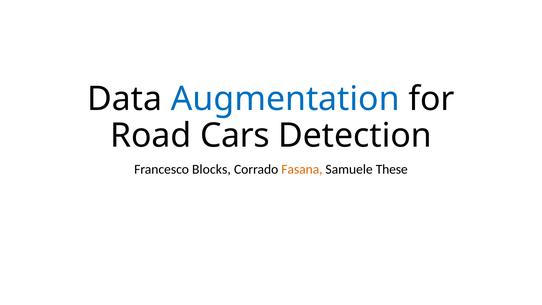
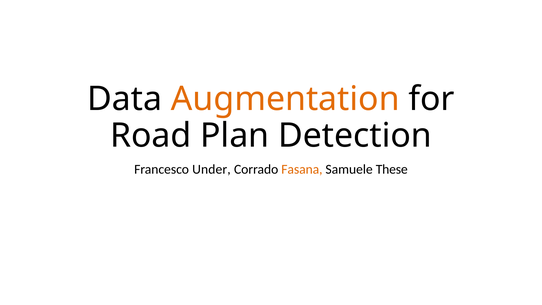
Augmentation colour: blue -> orange
Cars: Cars -> Plan
Blocks: Blocks -> Under
